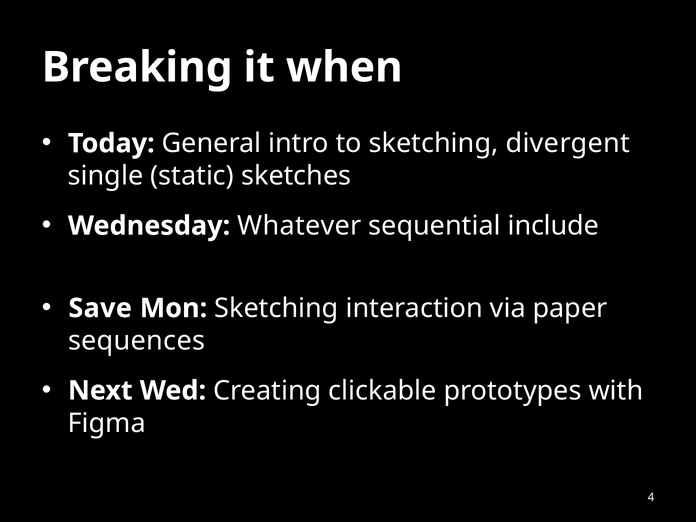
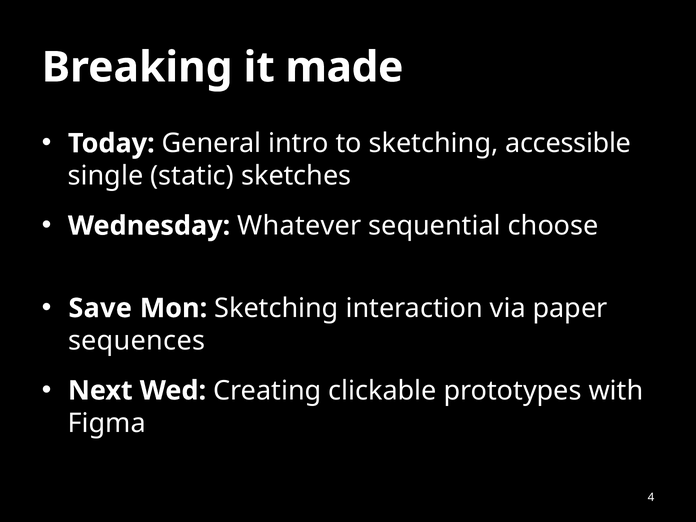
when: when -> made
divergent: divergent -> accessible
include: include -> choose
